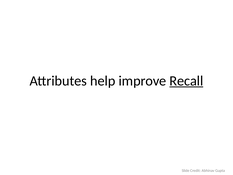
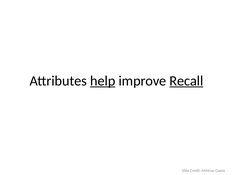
help underline: none -> present
